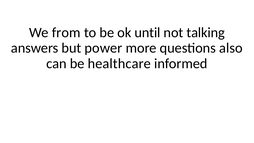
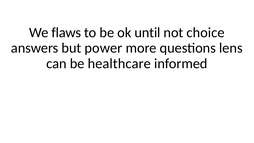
from: from -> flaws
talking: talking -> choice
also: also -> lens
